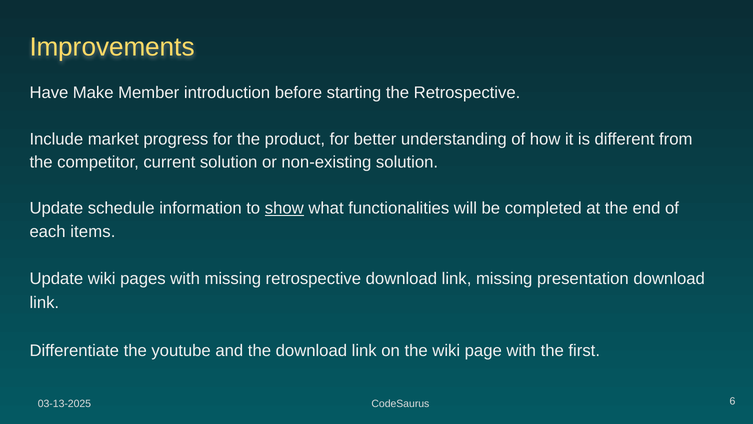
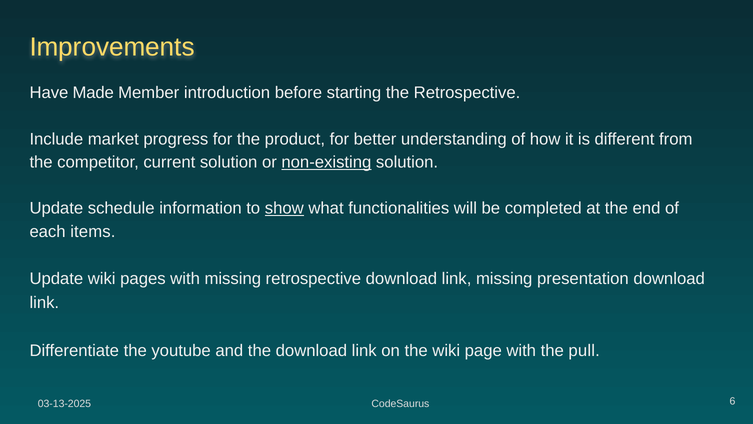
Make: Make -> Made
non-existing underline: none -> present
first: first -> pull
